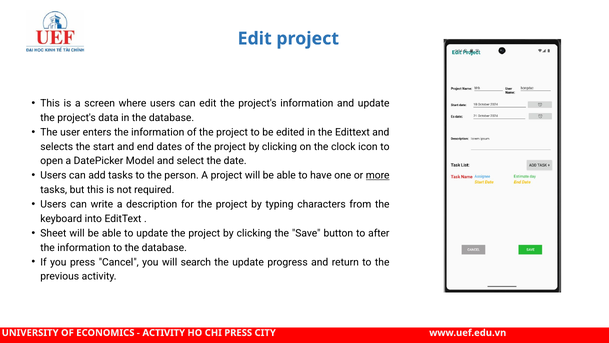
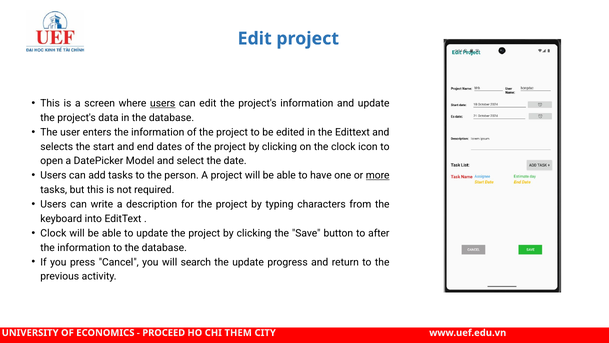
users at (163, 103) underline: none -> present
Sheet at (53, 233): Sheet -> Clock
ACTIVITY at (164, 332): ACTIVITY -> PROCEED
CHI PRESS: PRESS -> THEM
